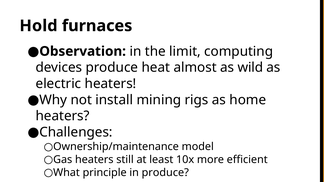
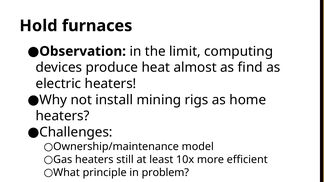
wild: wild -> find
in produce: produce -> problem
